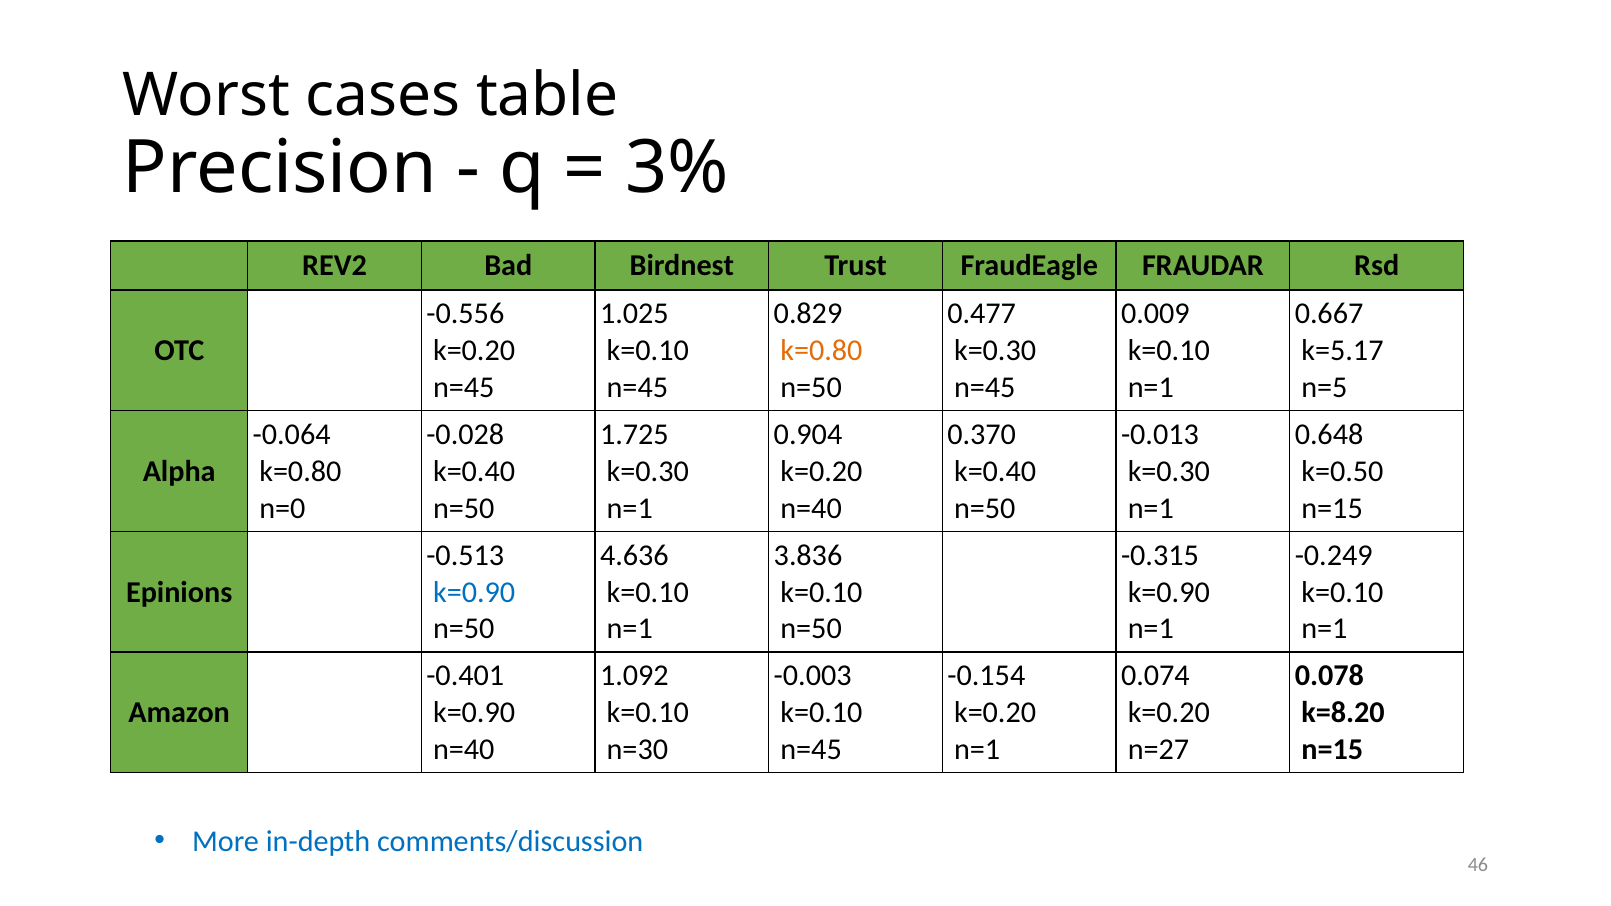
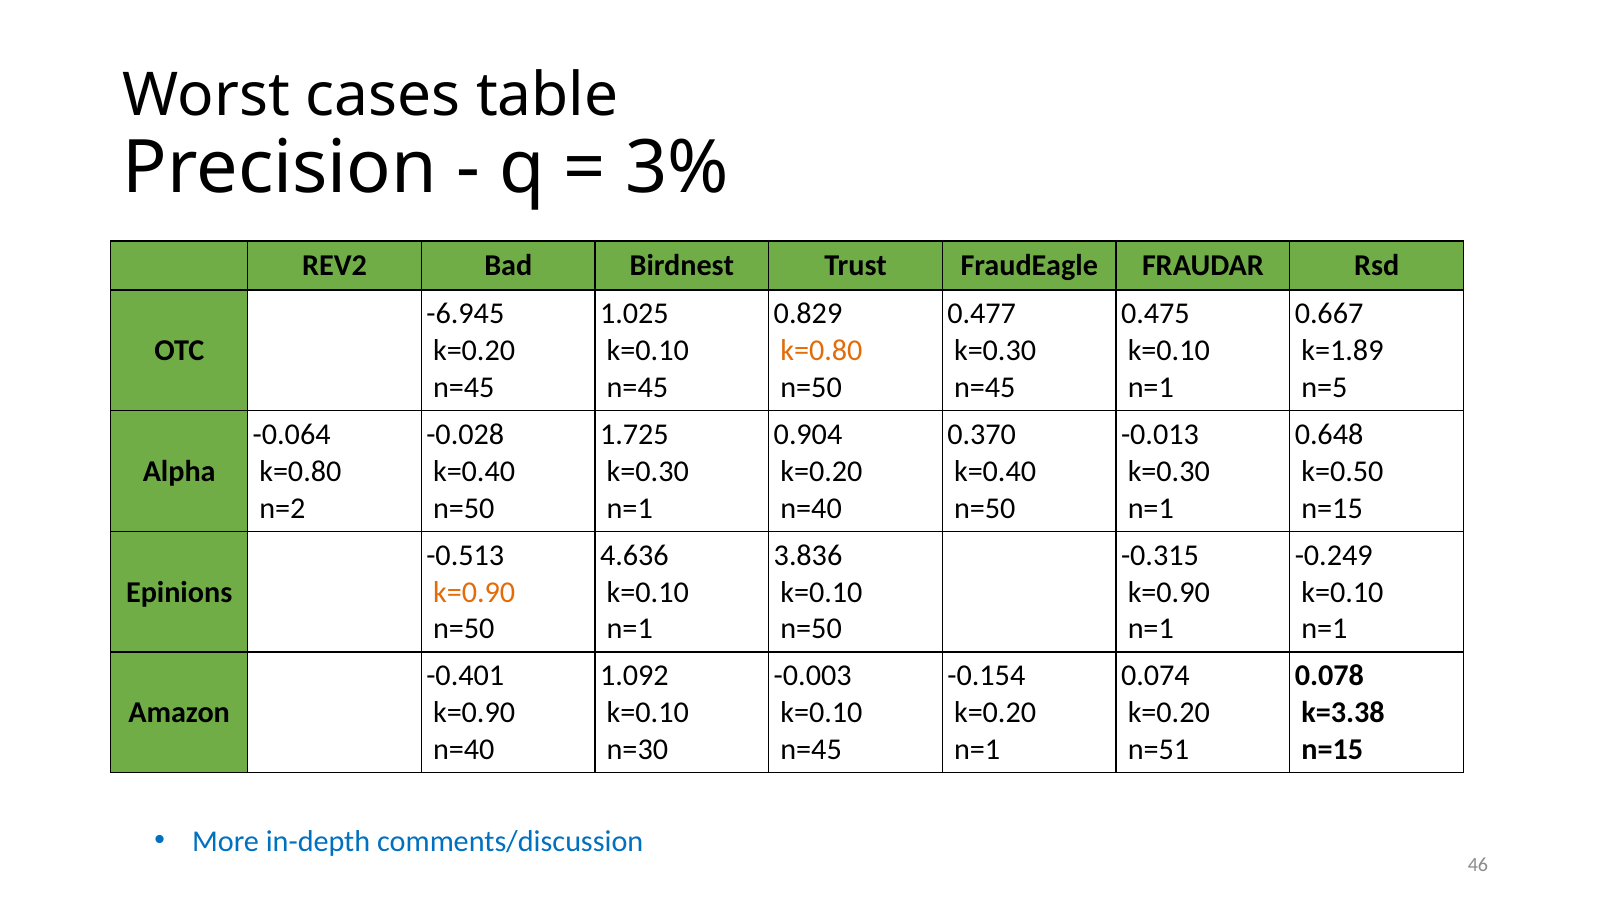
-0.556: -0.556 -> -6.945
0.009: 0.009 -> 0.475
k=5.17: k=5.17 -> k=1.89
n=0: n=0 -> n=2
k=0.90 at (474, 592) colour: blue -> orange
k=8.20: k=8.20 -> k=3.38
n=27: n=27 -> n=51
